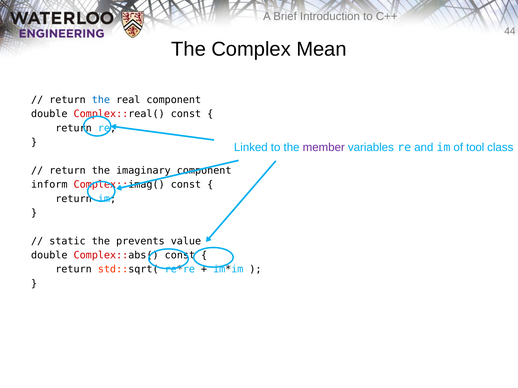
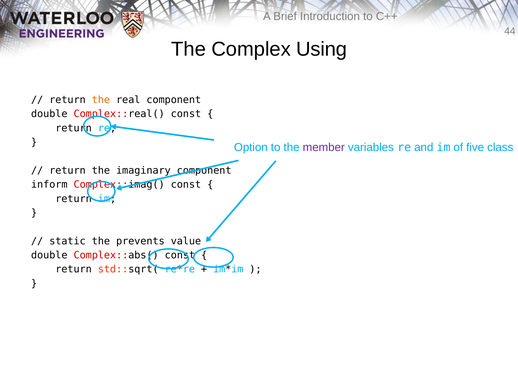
Mean: Mean -> Using
the at (101, 100) colour: blue -> orange
Linked: Linked -> Option
tool: tool -> five
